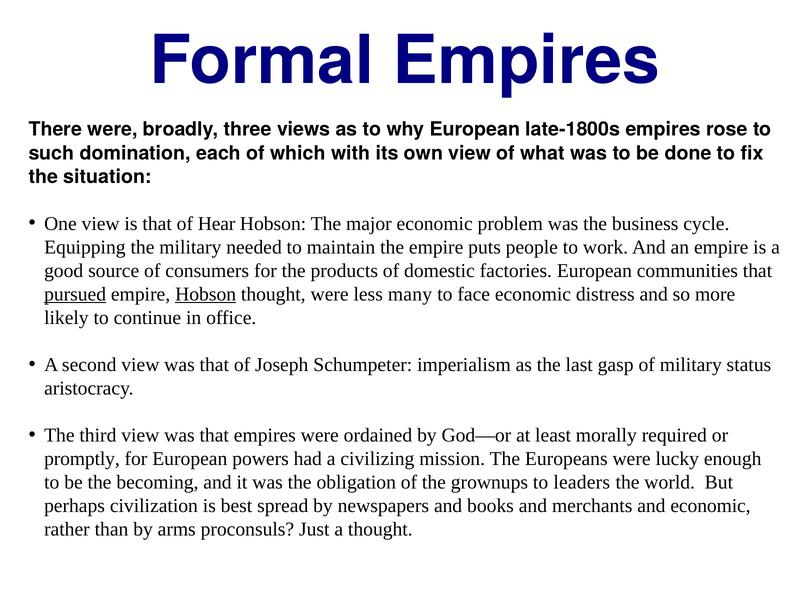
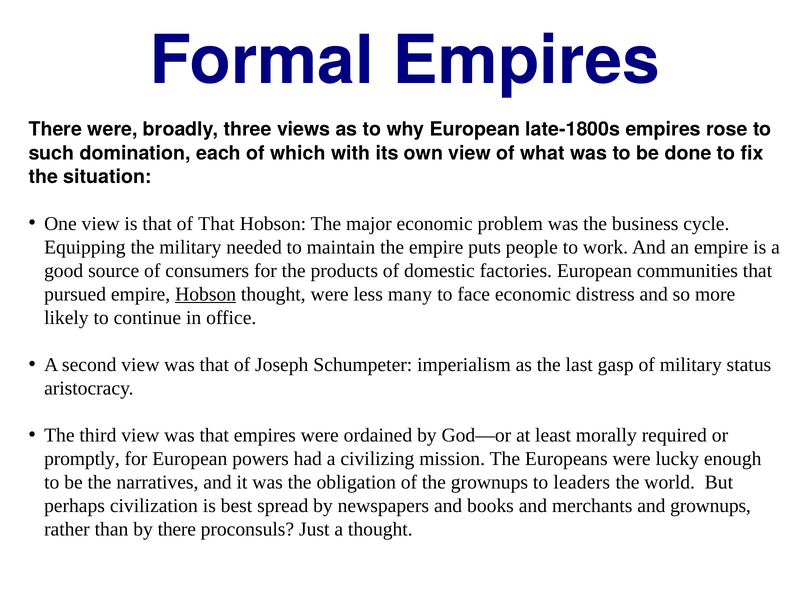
of Hear: Hear -> That
pursued underline: present -> none
becoming: becoming -> narratives
and economic: economic -> grownups
by arms: arms -> there
